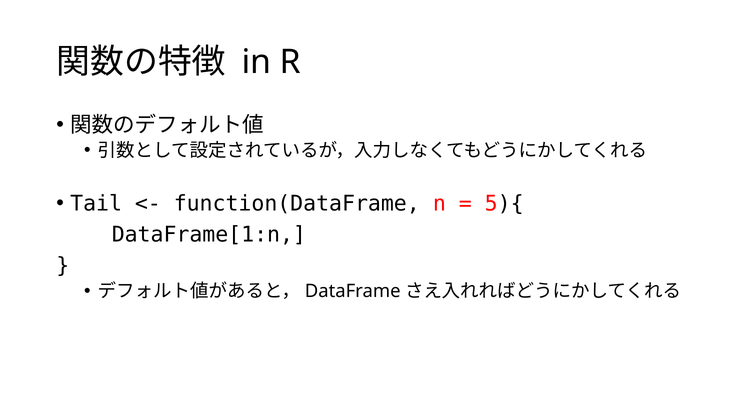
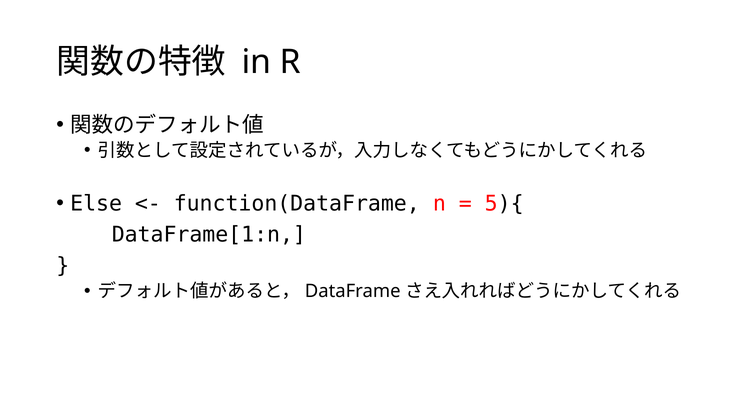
Tail: Tail -> Else
